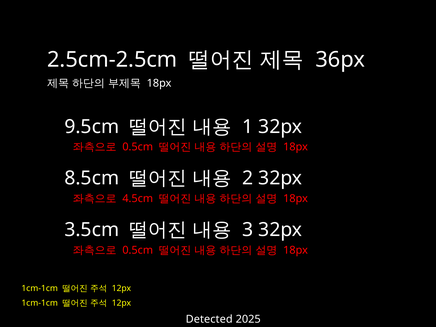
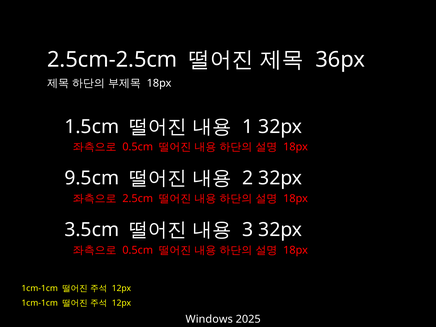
9.5cm: 9.5cm -> 1.5cm
8.5cm: 8.5cm -> 9.5cm
4.5cm: 4.5cm -> 2.5cm
Detected: Detected -> Windows
